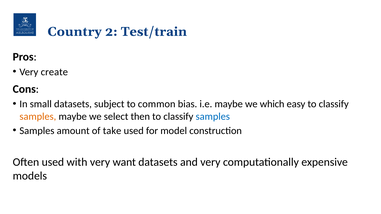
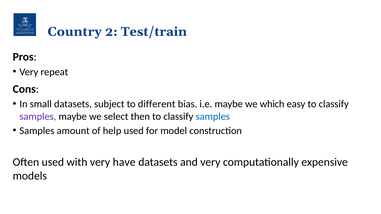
create: create -> repeat
common: common -> different
samples at (38, 117) colour: orange -> purple
take: take -> help
want: want -> have
